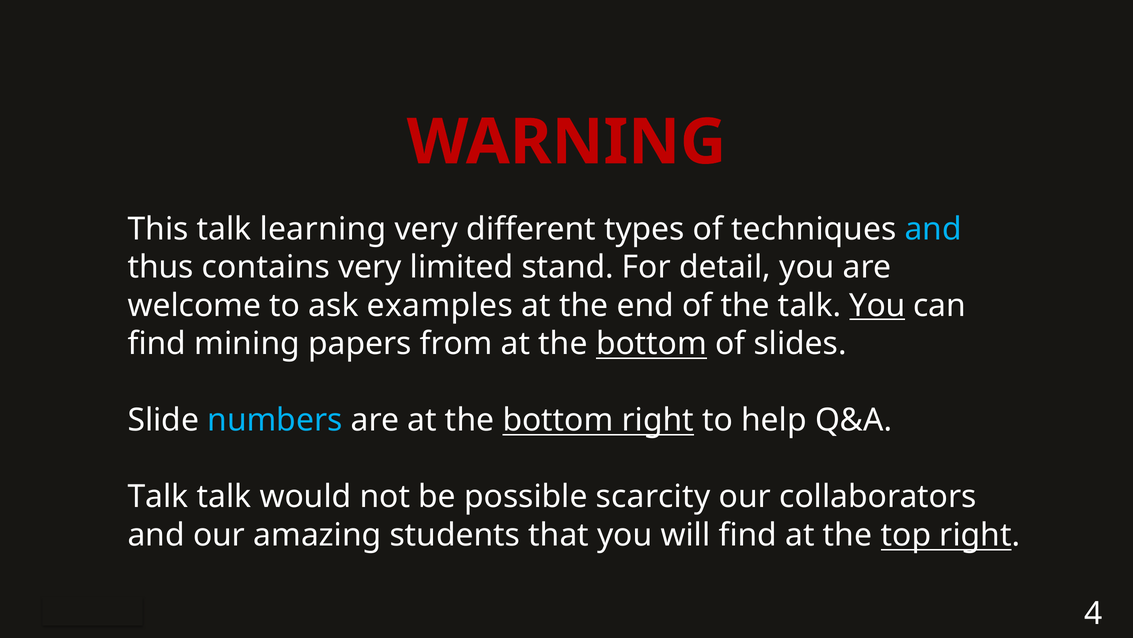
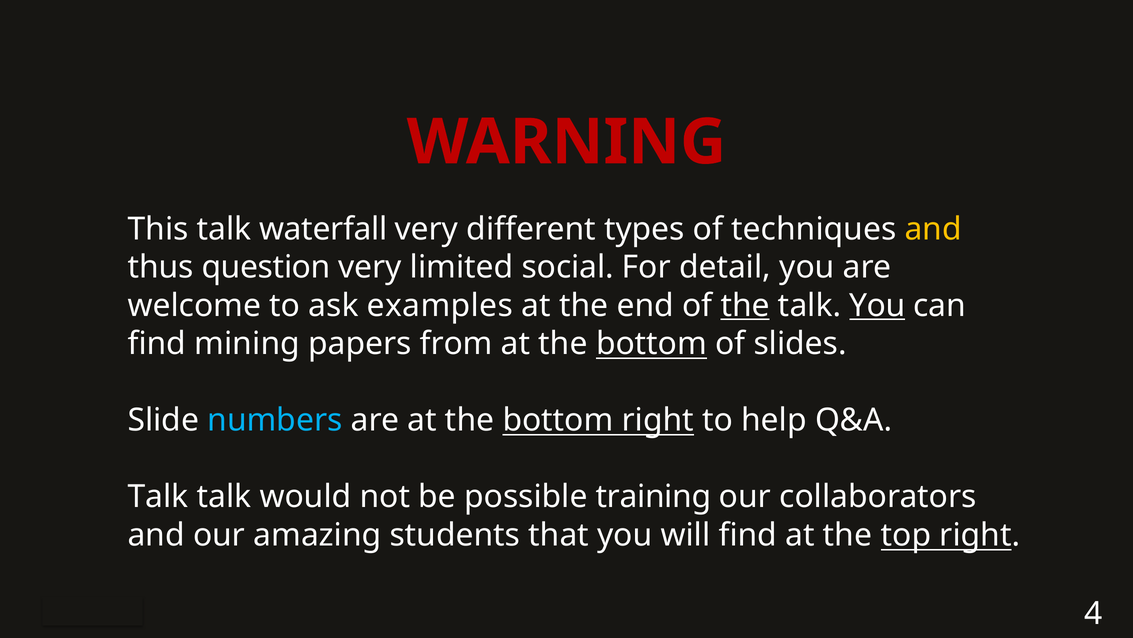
learning: learning -> waterfall
and at (933, 229) colour: light blue -> yellow
contains: contains -> question
stand: stand -> social
the at (745, 305) underline: none -> present
scarcity: scarcity -> training
